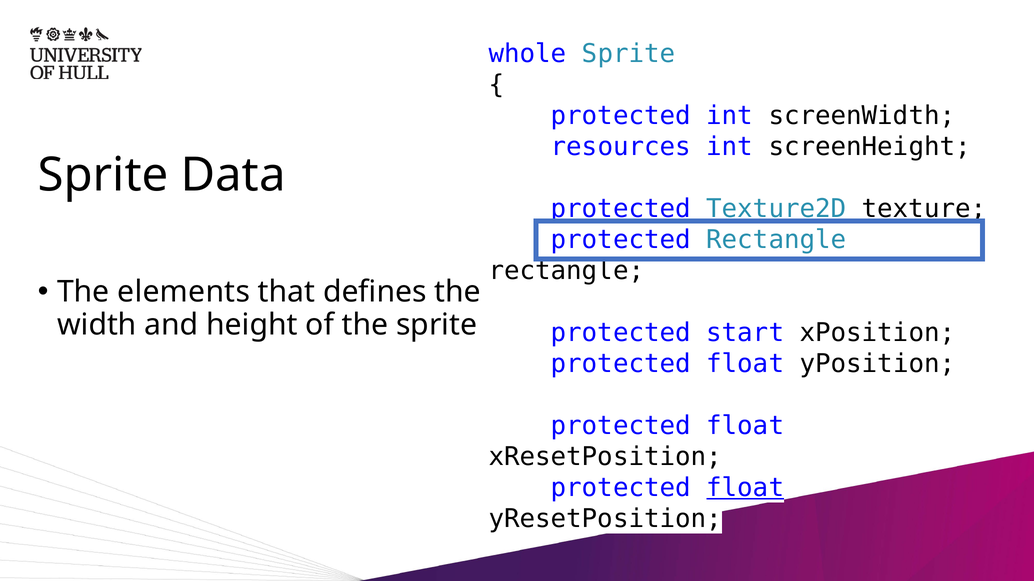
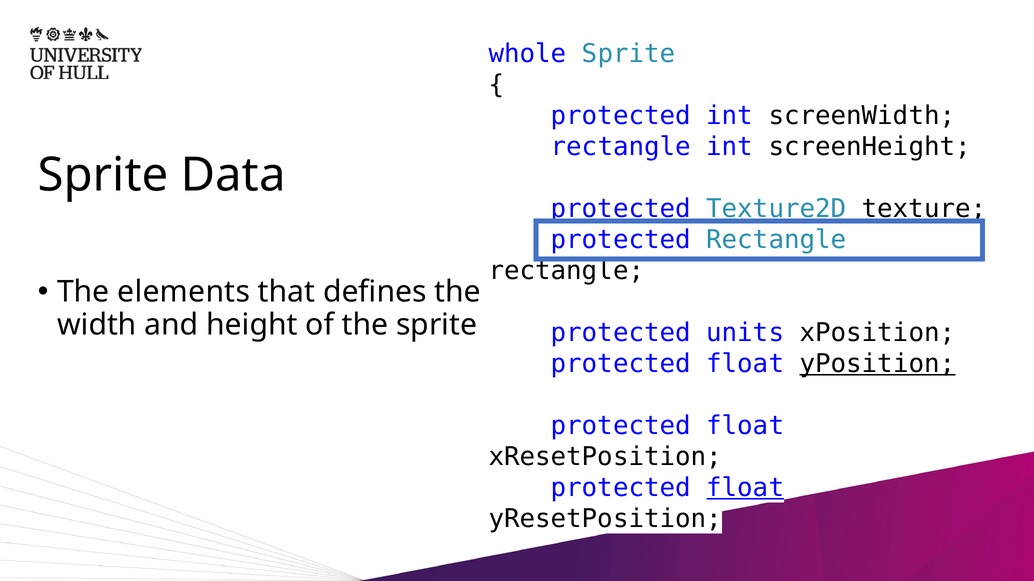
resources at (621, 147): resources -> rectangle
start: start -> units
yPosition underline: none -> present
